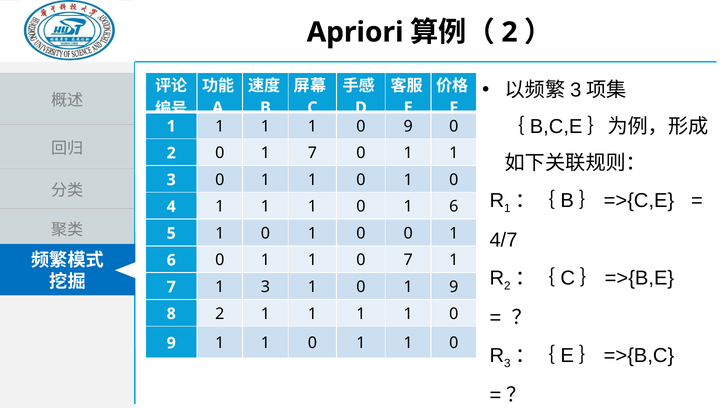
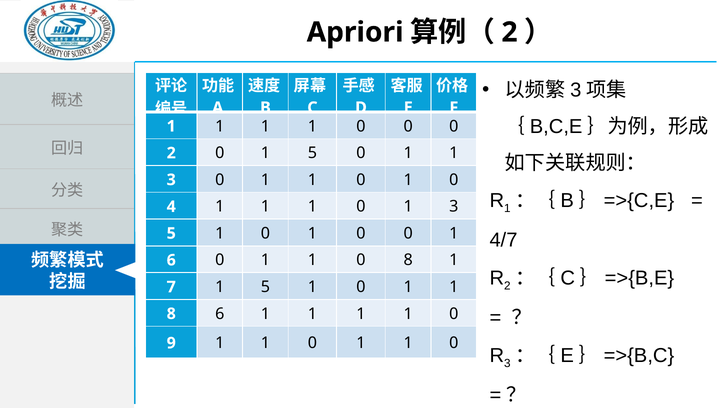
9 at (408, 126): 9 -> 0
0 1 7: 7 -> 5
1 0 1 6: 6 -> 3
0 7: 7 -> 8
7 1 3: 3 -> 5
9 at (454, 287): 9 -> 1
8 2: 2 -> 6
